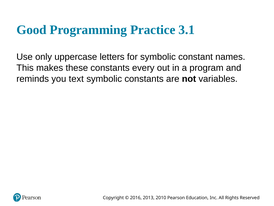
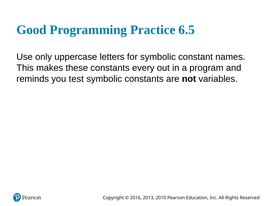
3.1: 3.1 -> 6.5
text: text -> test
